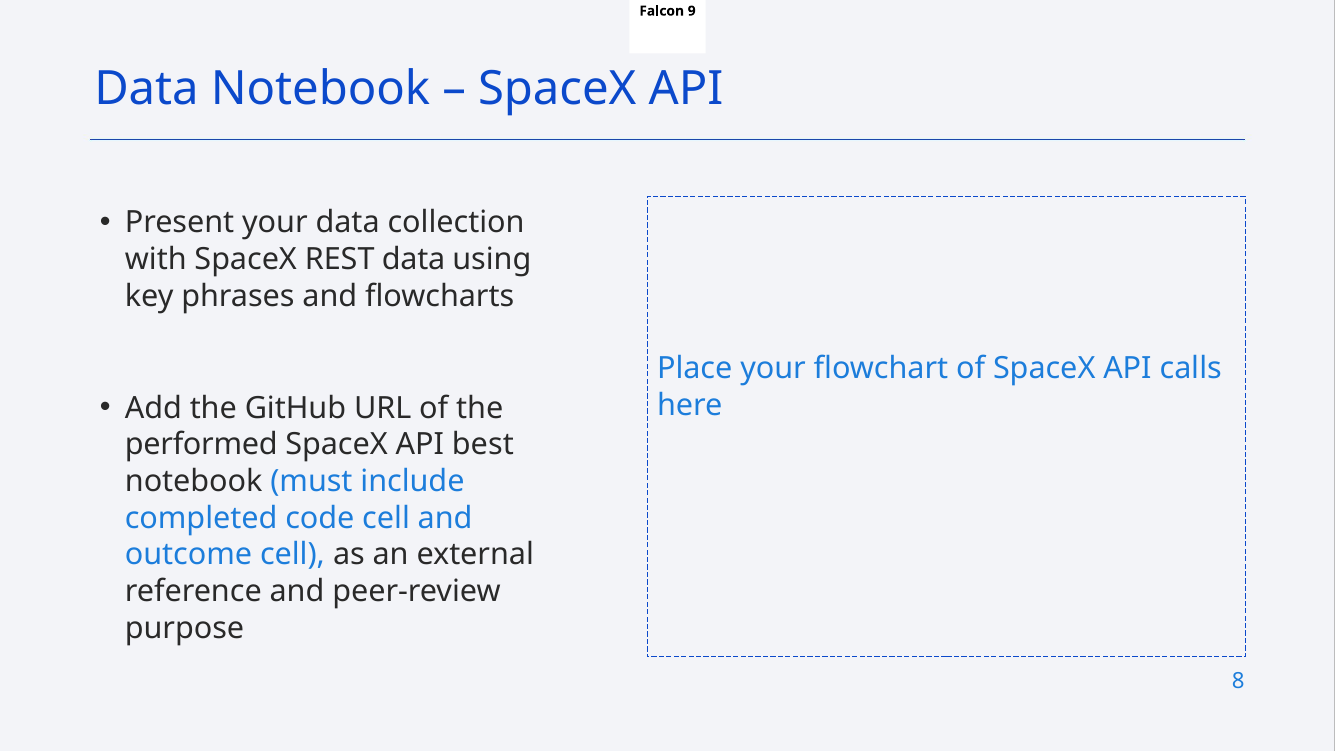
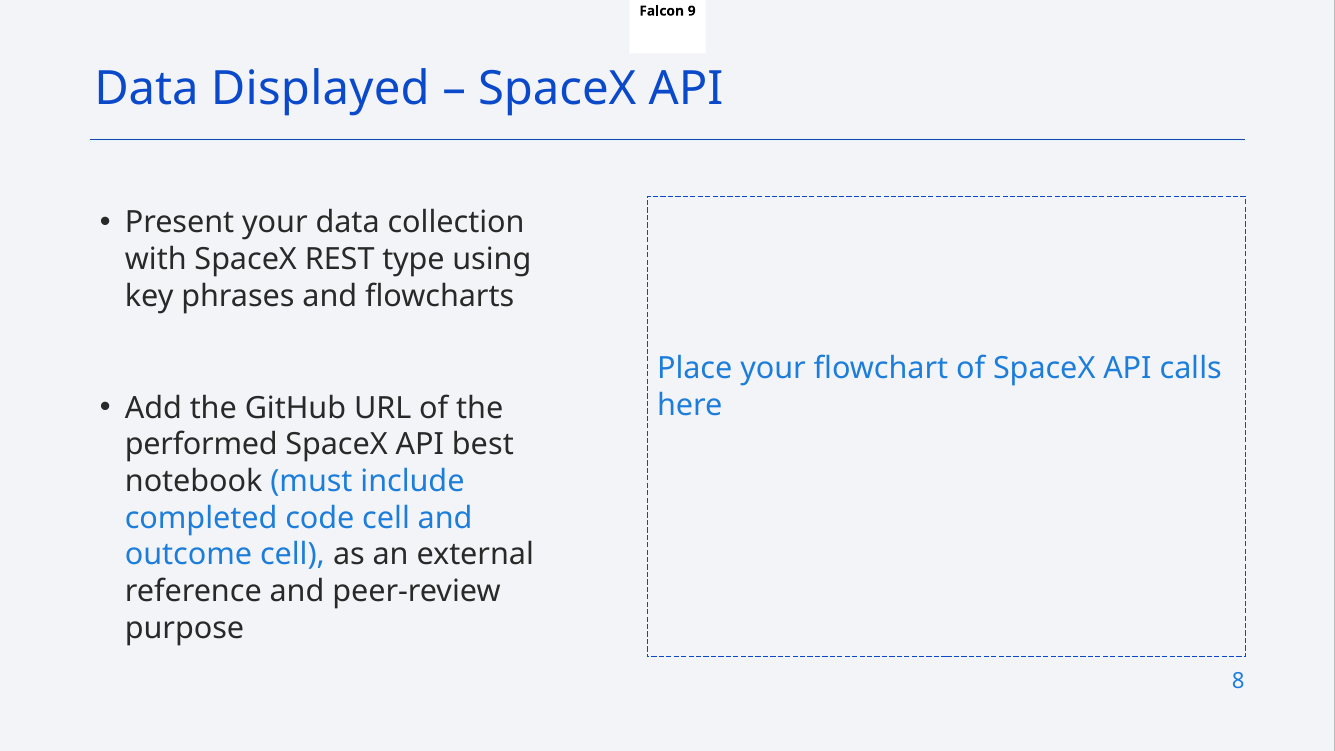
Data Notebook: Notebook -> Displayed
REST data: data -> type
